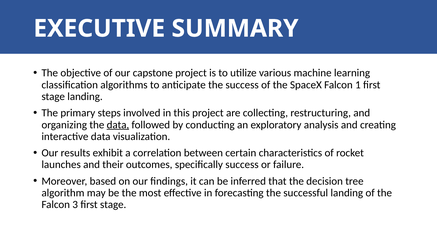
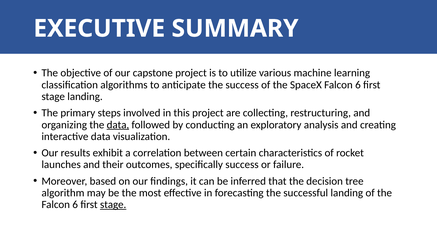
SpaceX Falcon 1: 1 -> 6
3 at (75, 205): 3 -> 6
stage at (113, 205) underline: none -> present
